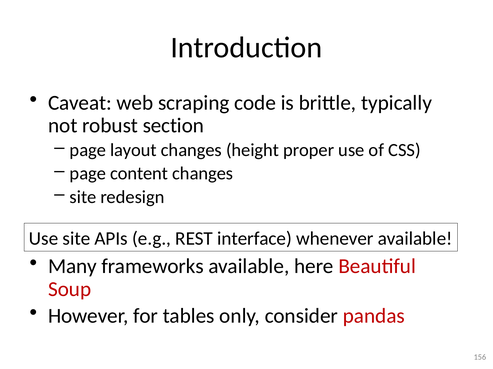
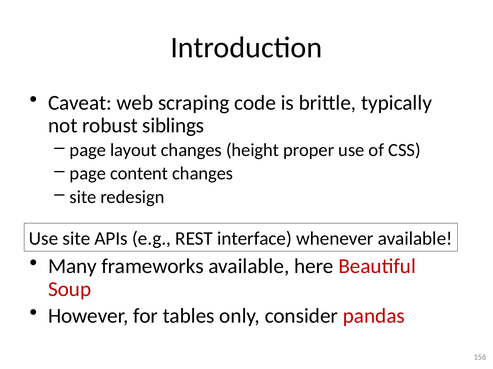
section: section -> siblings
